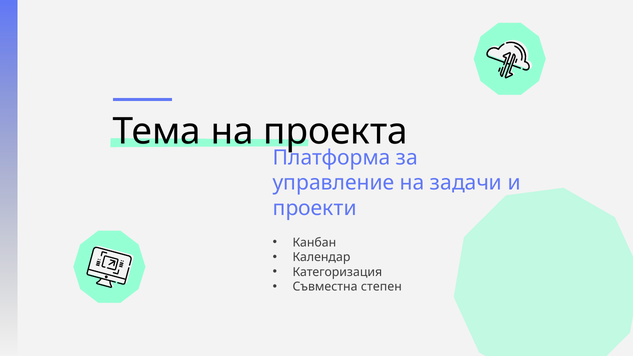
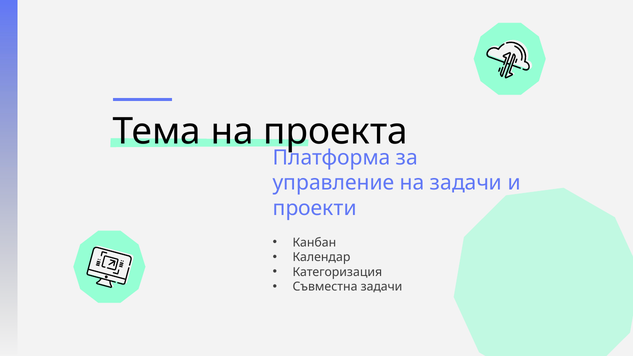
Съвместна степен: степен -> задачи
